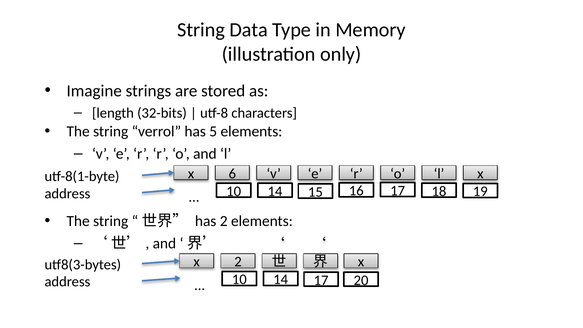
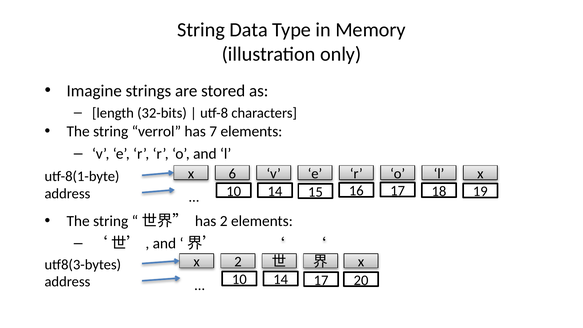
5: 5 -> 7
